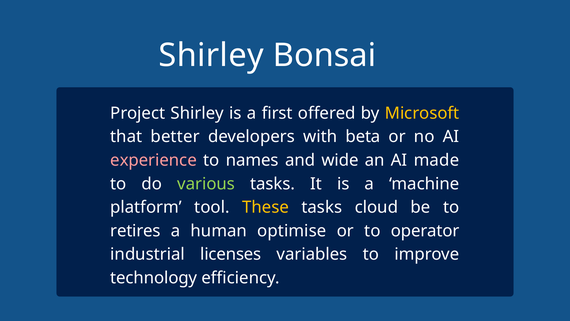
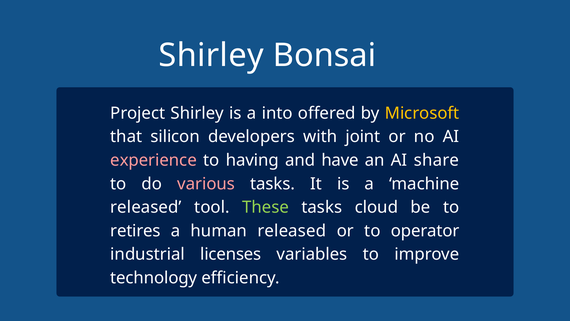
first: first -> into
better: better -> silicon
beta: beta -> joint
names: names -> having
wide: wide -> have
made: made -> share
various colour: light green -> pink
platform at (146, 207): platform -> released
These colour: yellow -> light green
human optimise: optimise -> released
